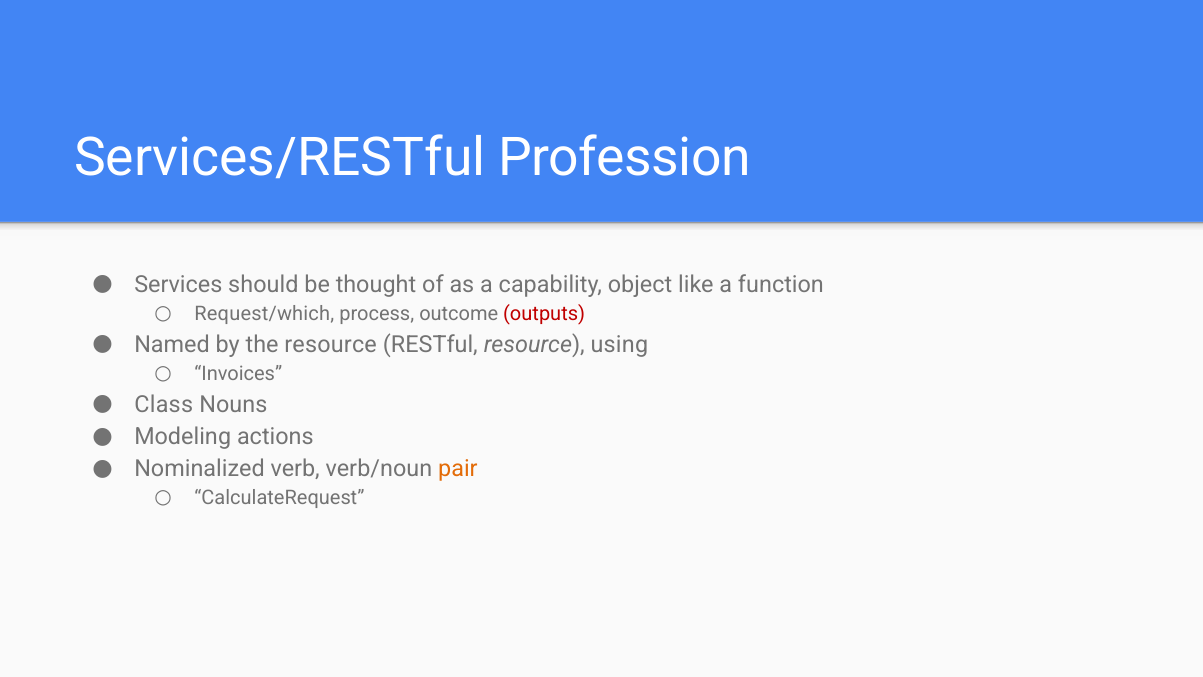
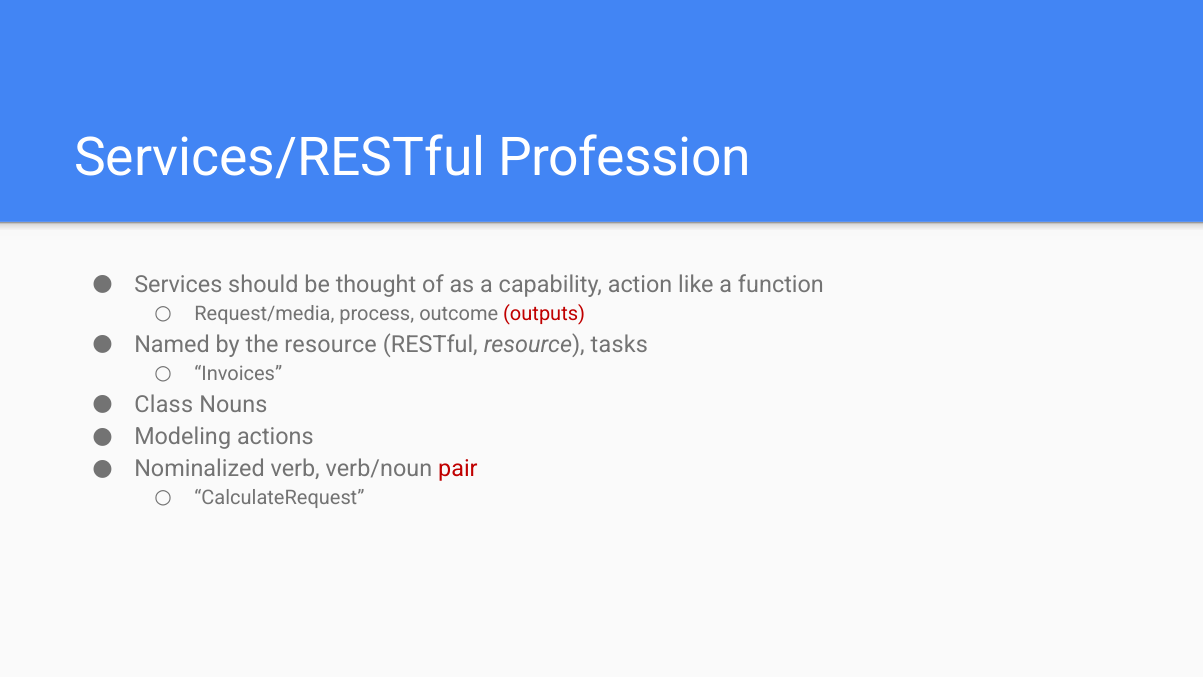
object: object -> action
Request/which: Request/which -> Request/media
using: using -> tasks
pair colour: orange -> red
